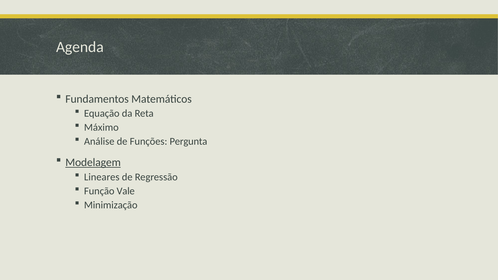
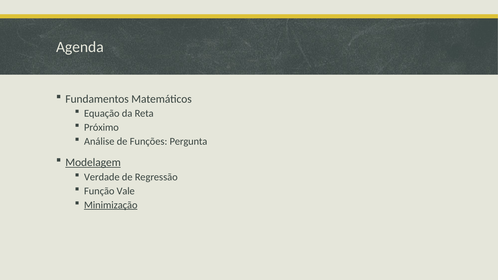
Máximo: Máximo -> Próximo
Lineares: Lineares -> Verdade
Minimização underline: none -> present
